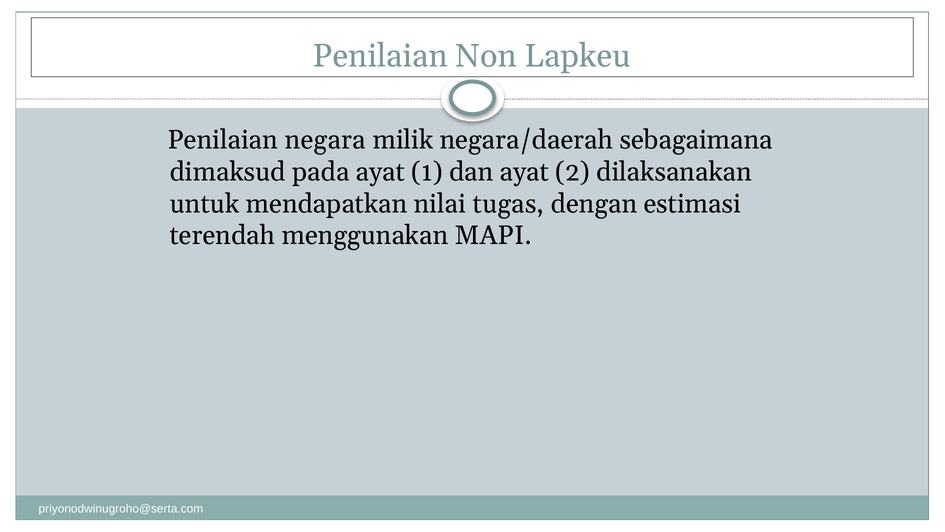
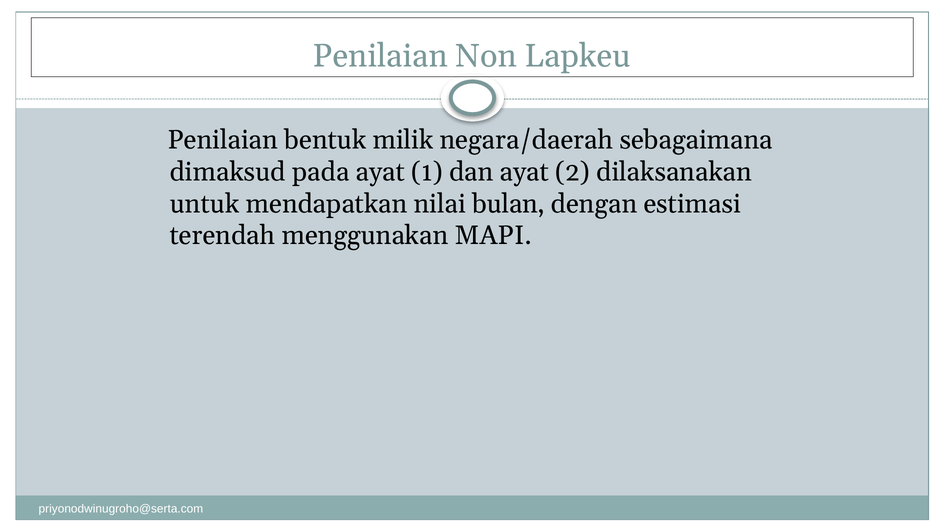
negara: negara -> bentuk
tugas: tugas -> bulan
